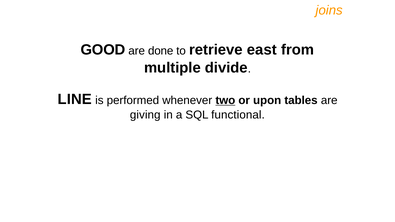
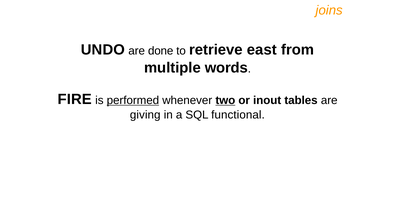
GOOD: GOOD -> UNDO
divide: divide -> words
LINE: LINE -> FIRE
performed underline: none -> present
upon: upon -> inout
